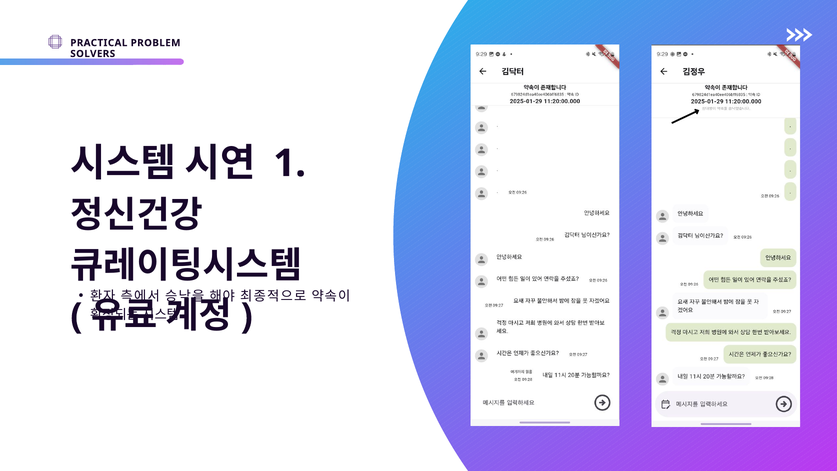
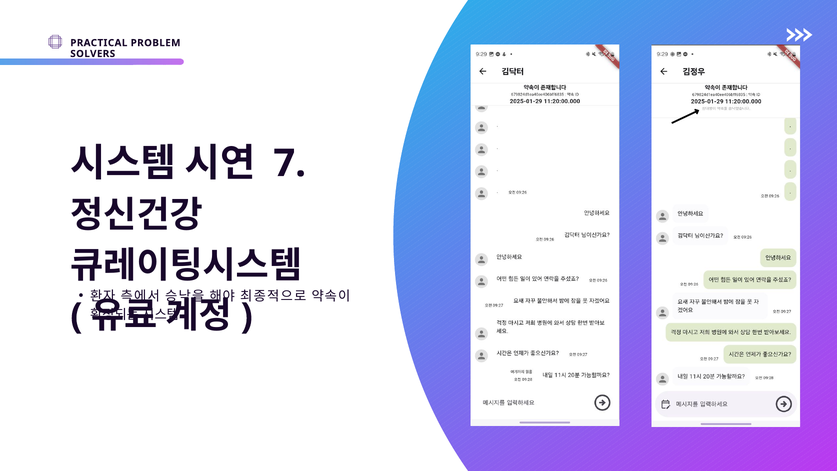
1: 1 -> 7
